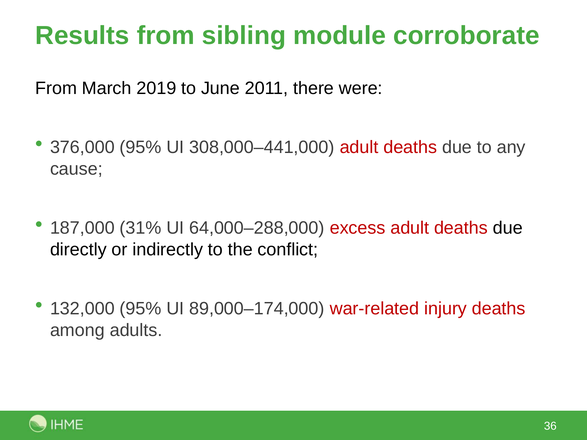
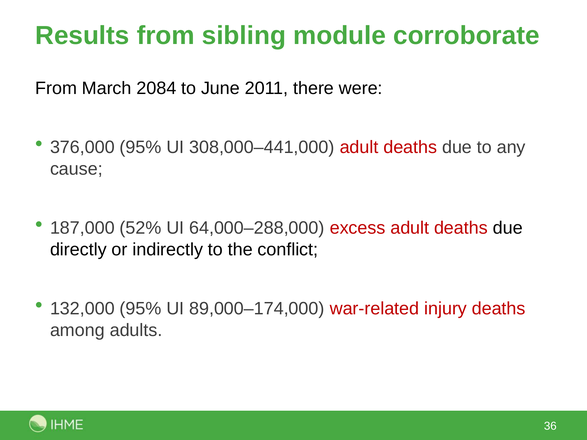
2019: 2019 -> 2084
31%: 31% -> 52%
